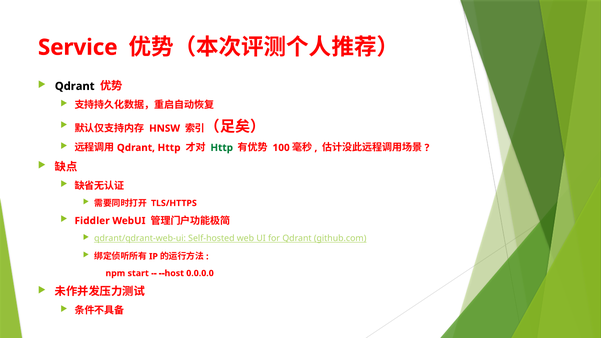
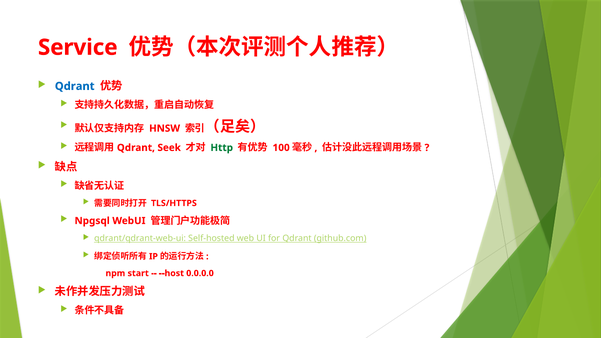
Qdrant at (75, 86) colour: black -> blue
Qdrant Http: Http -> Seek
Fiddler: Fiddler -> Npgsql
